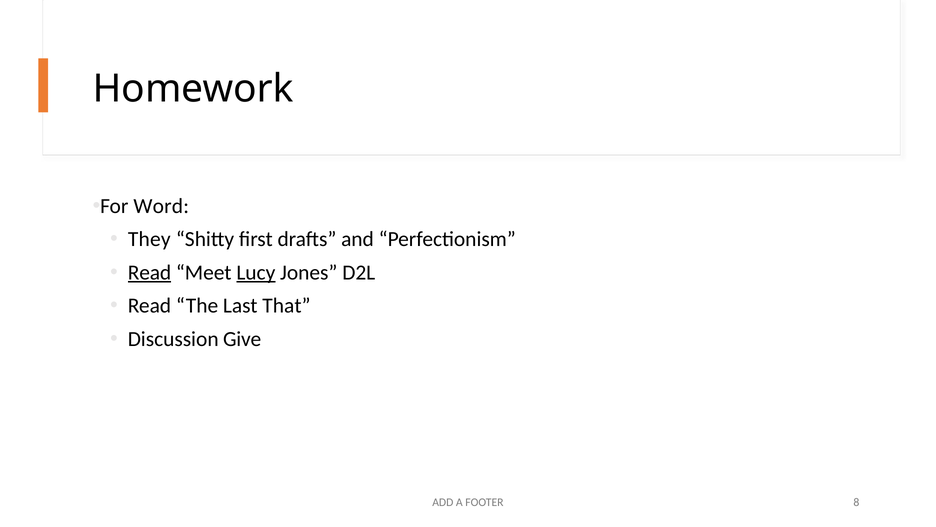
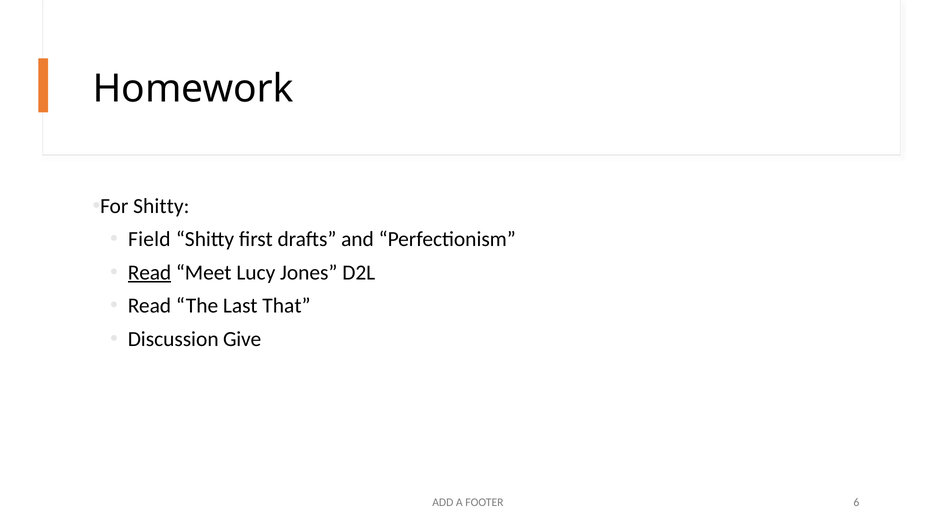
For Word: Word -> Shitty
They: They -> Field
Lucy underline: present -> none
8: 8 -> 6
